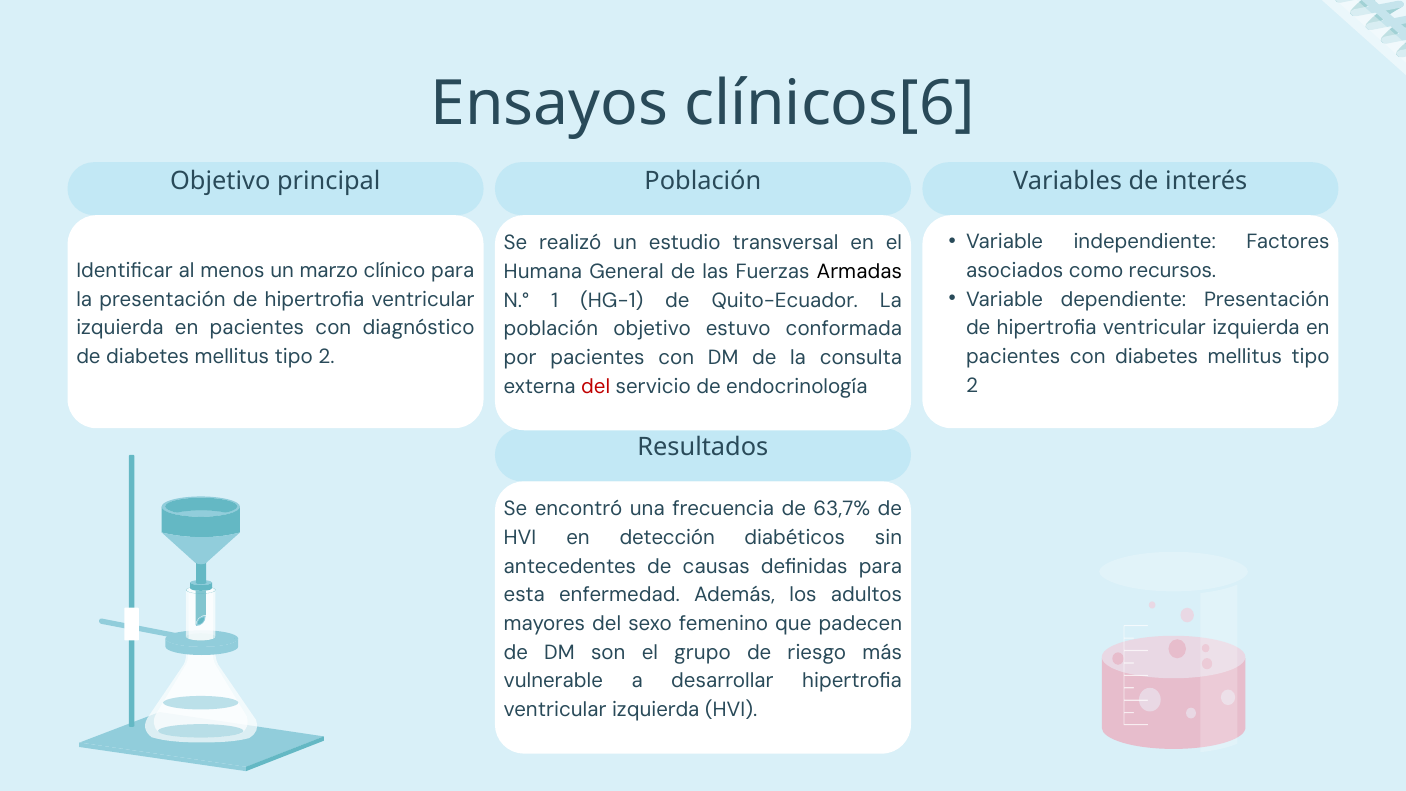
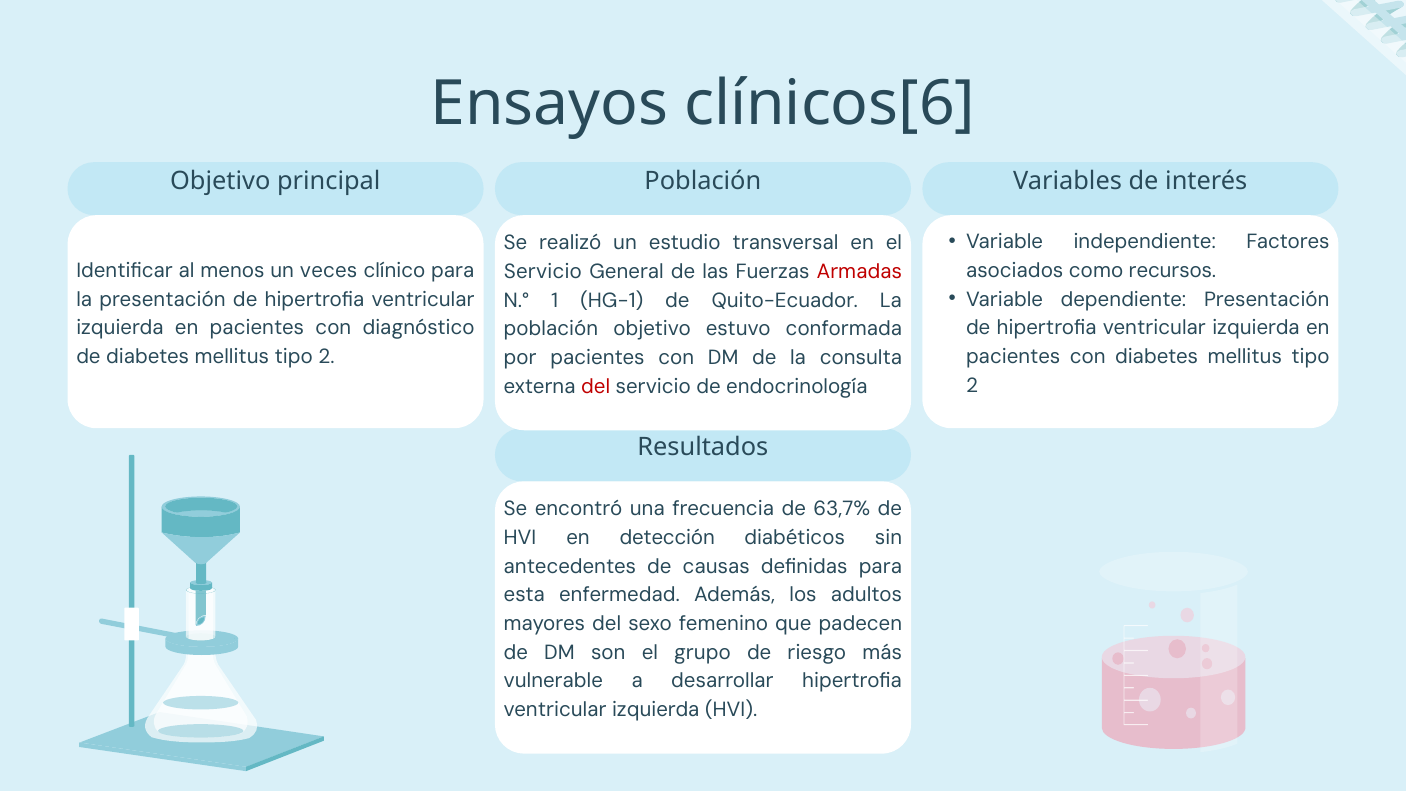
marzo: marzo -> veces
Humana at (543, 272): Humana -> Servicio
Armadas colour: black -> red
